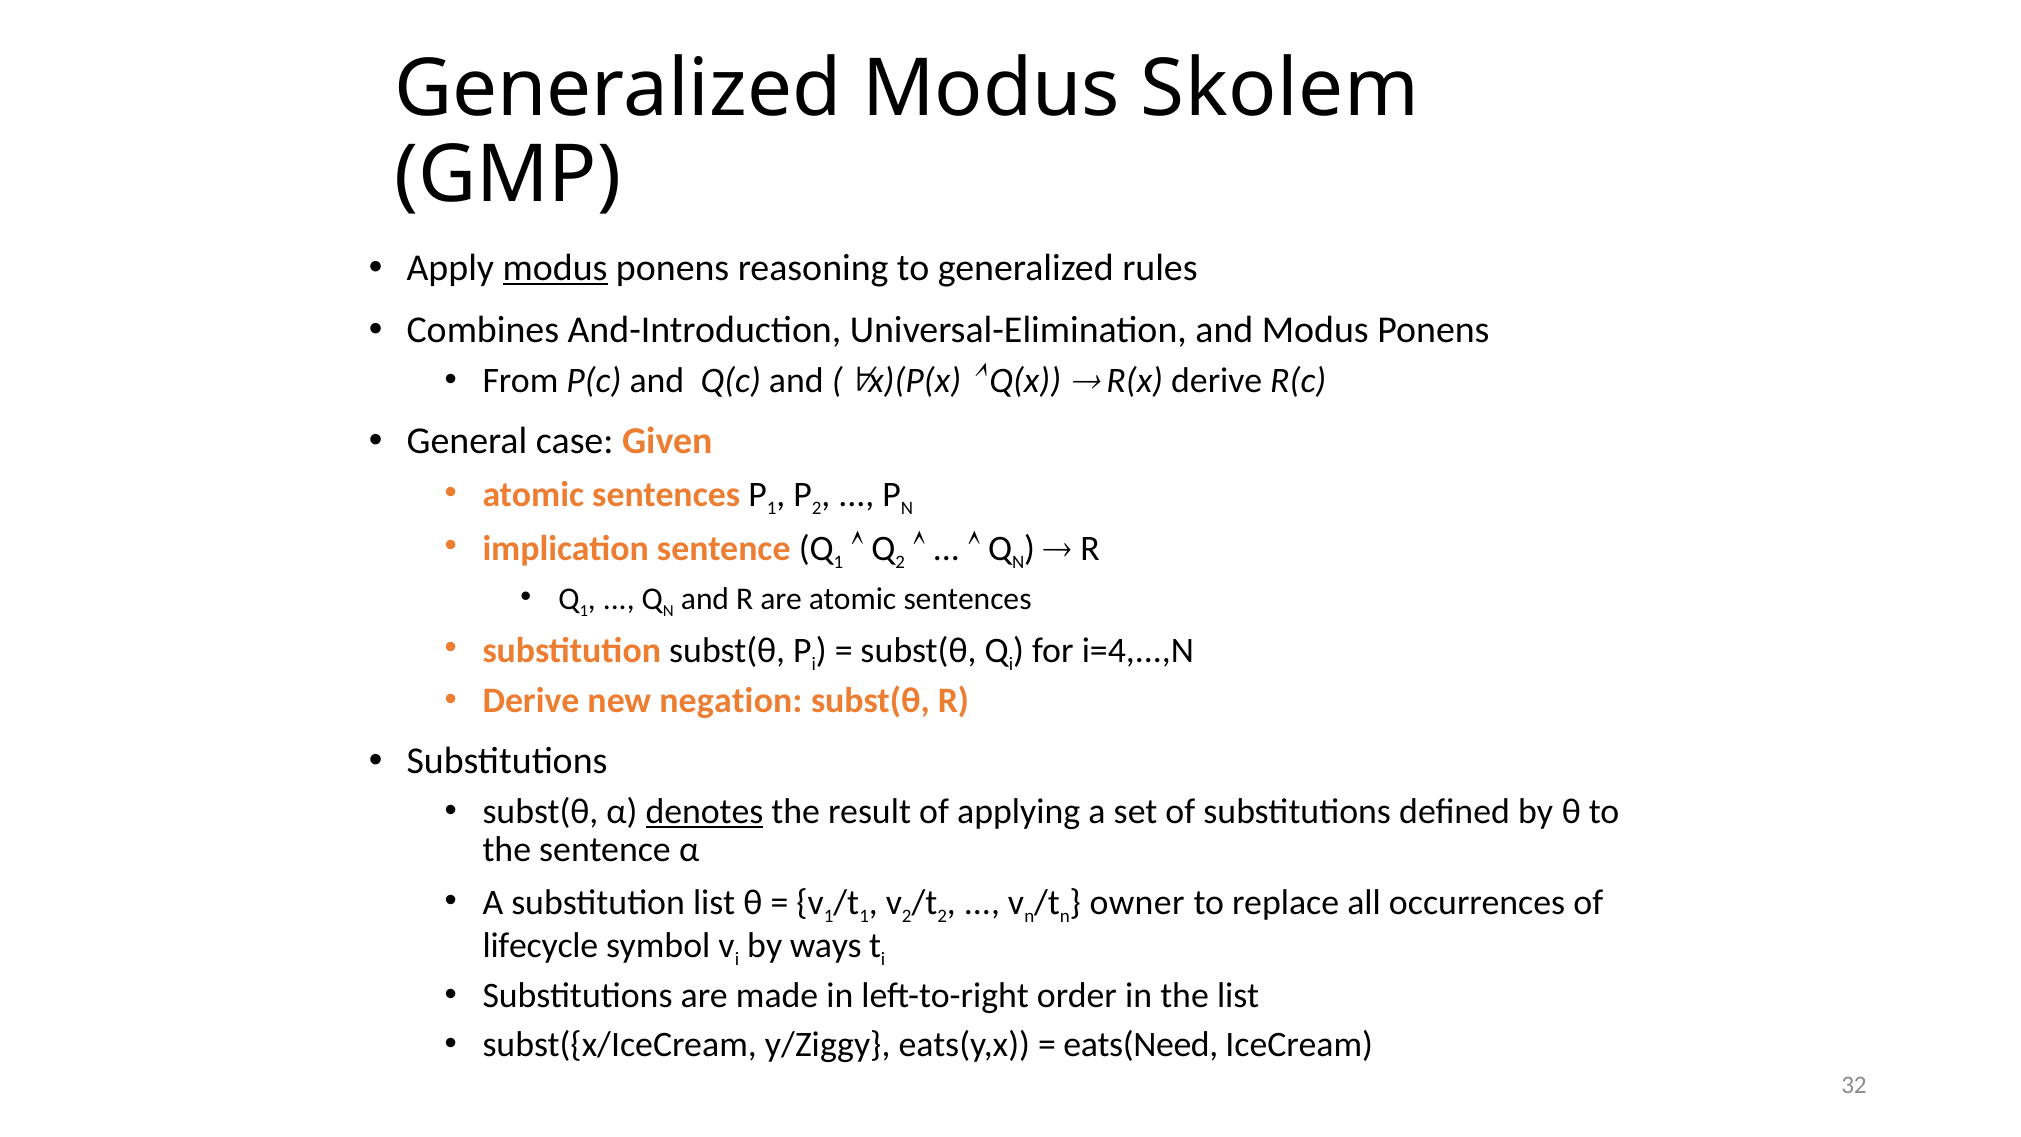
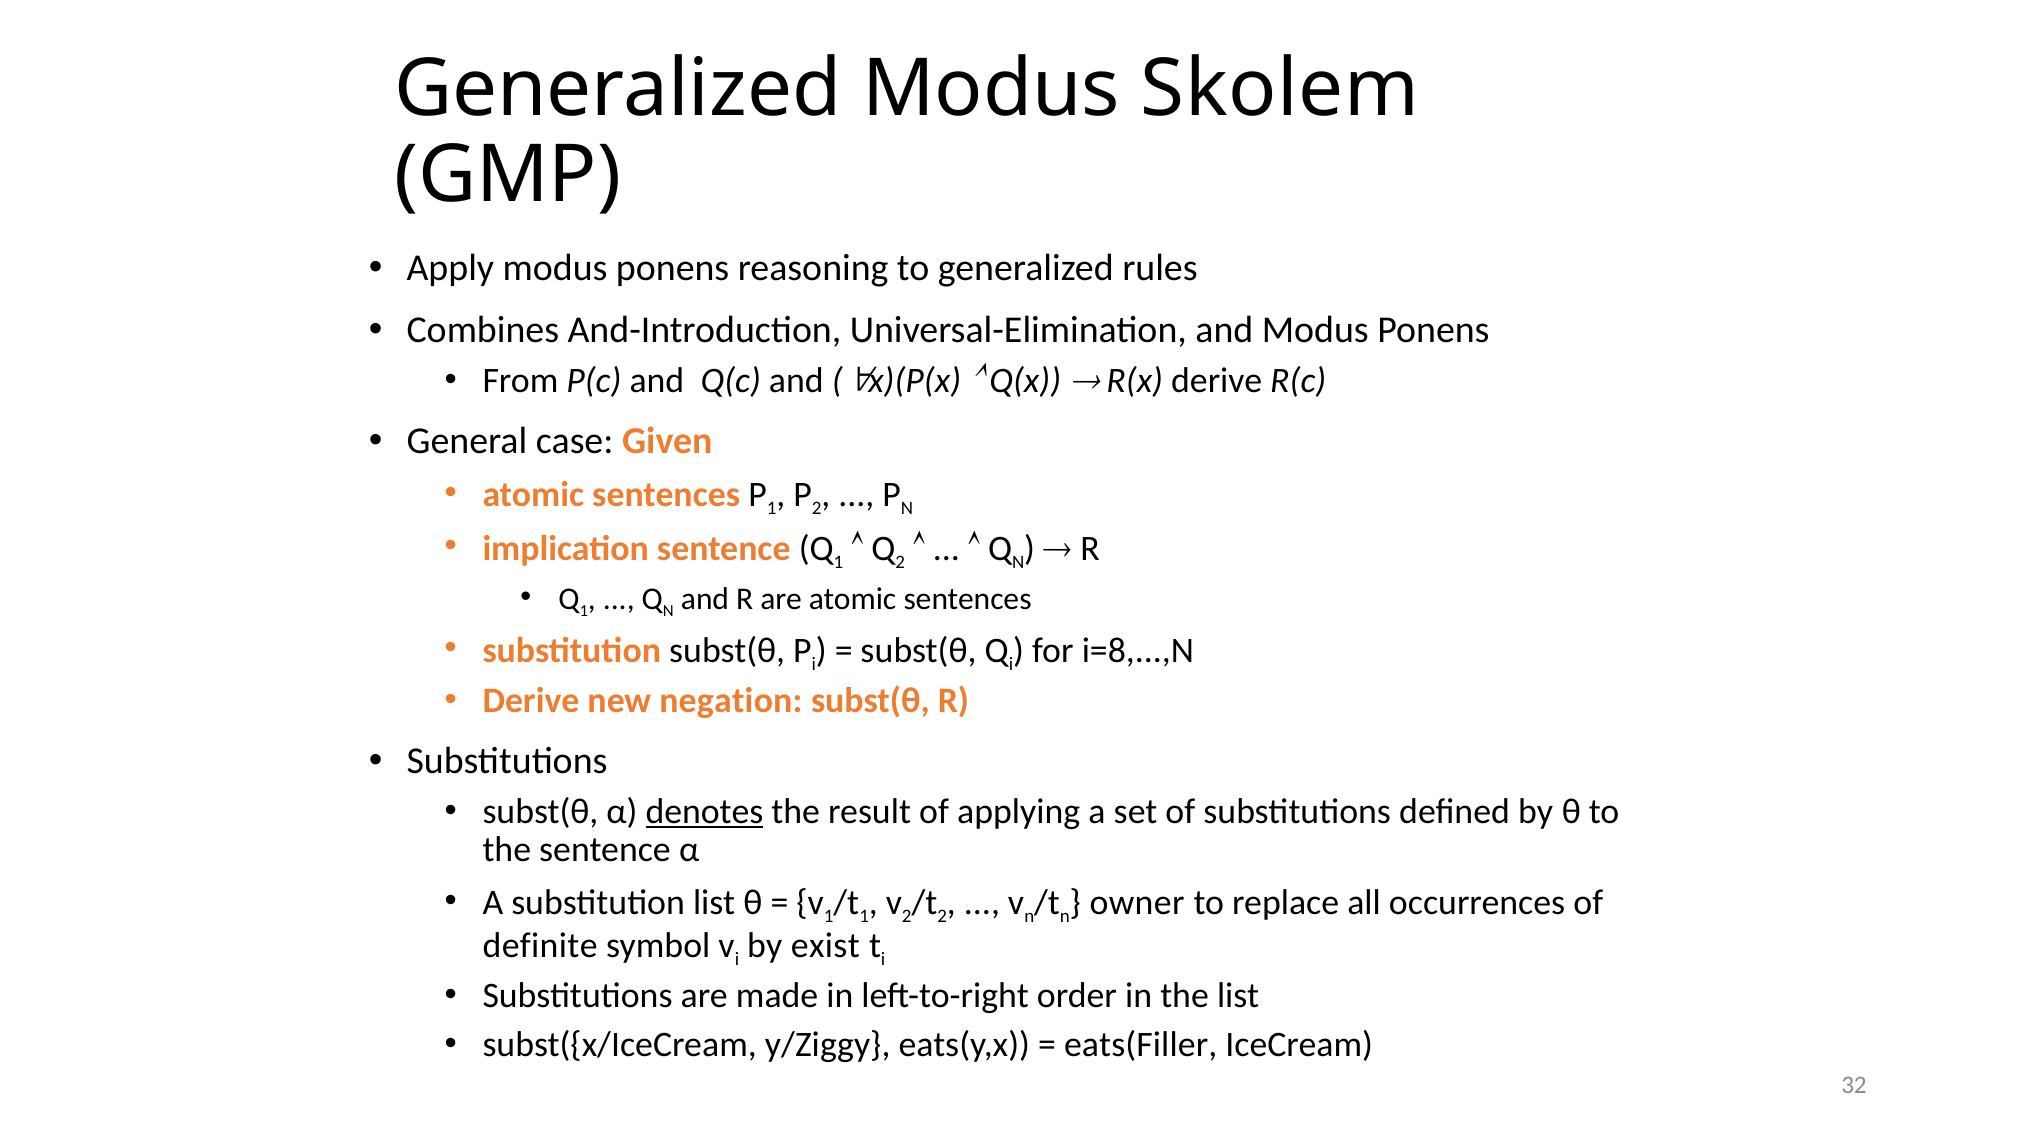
modus at (555, 268) underline: present -> none
i=4,...,N: i=4,...,N -> i=8,...,N
lifecycle: lifecycle -> definite
ways: ways -> exist
eats(Need: eats(Need -> eats(Filler
